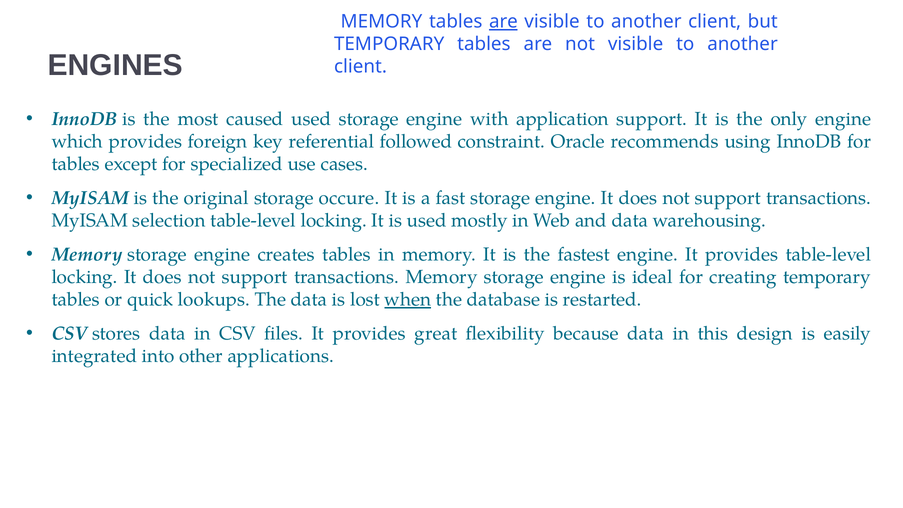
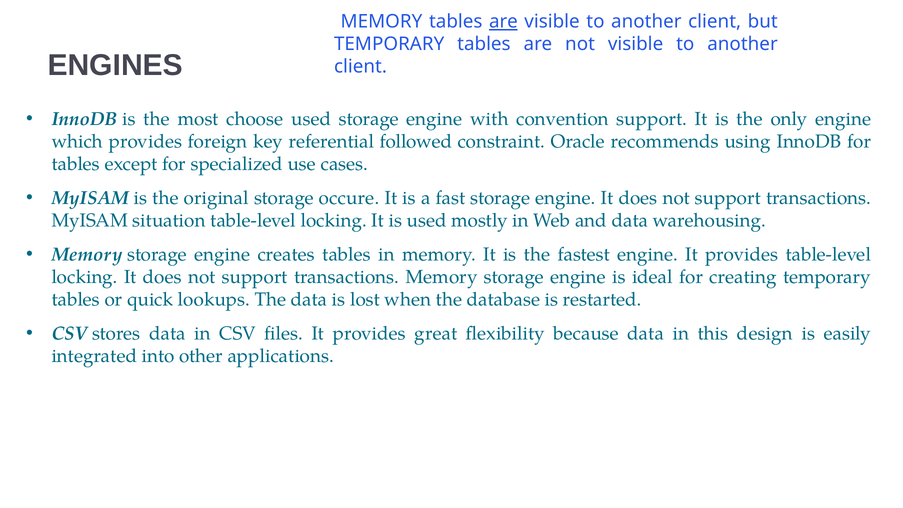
caused: caused -> choose
application: application -> convention
selection: selection -> situation
when underline: present -> none
